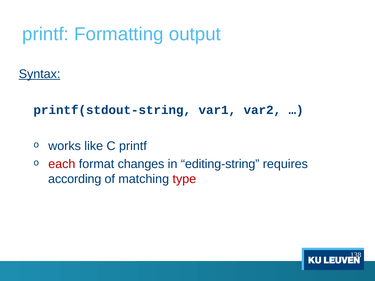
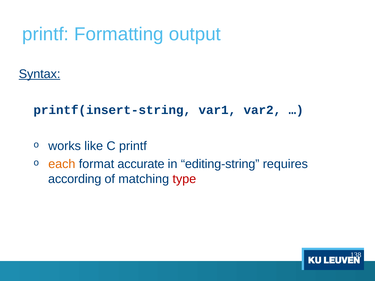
printf(stdout-string: printf(stdout-string -> printf(insert-string
each colour: red -> orange
changes: changes -> accurate
